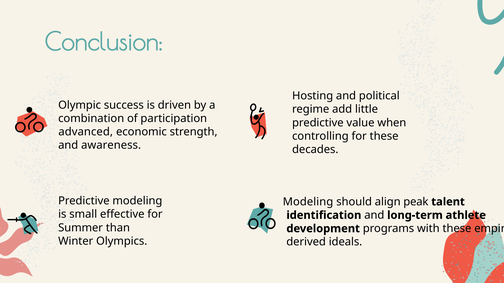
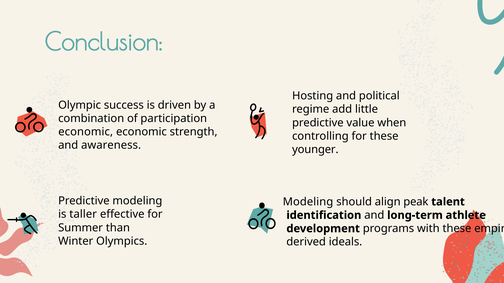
advanced at (86, 132): advanced -> economic
decades: decades -> younger
small: small -> taller
